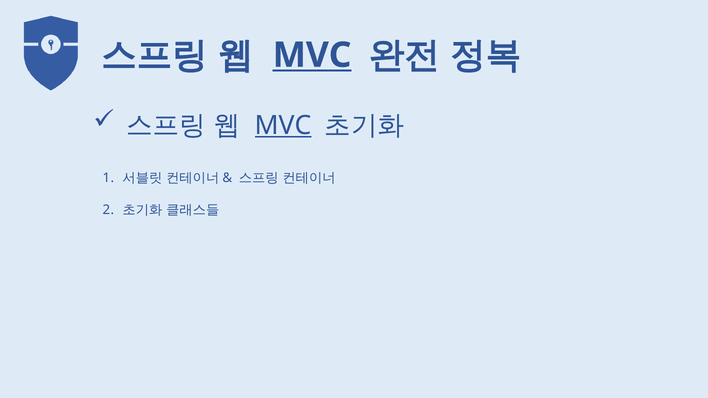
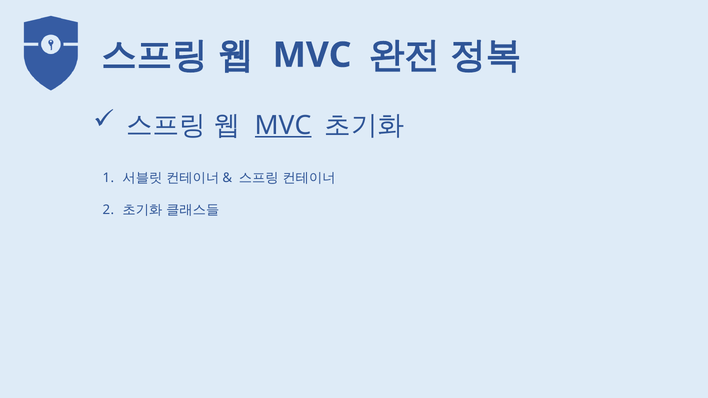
MVC at (312, 55) underline: present -> none
